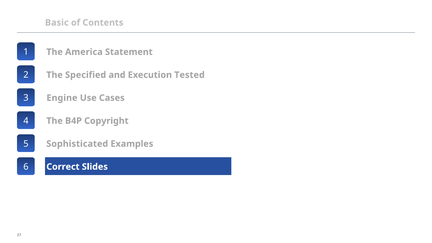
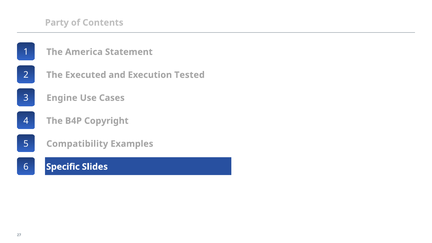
Basic: Basic -> Party
Specified: Specified -> Executed
Sophisticated: Sophisticated -> Compatibility
Correct: Correct -> Specific
